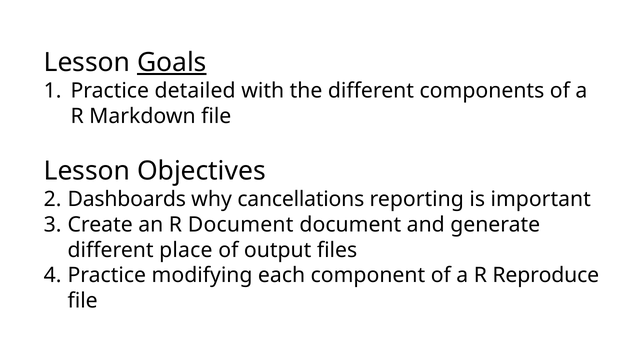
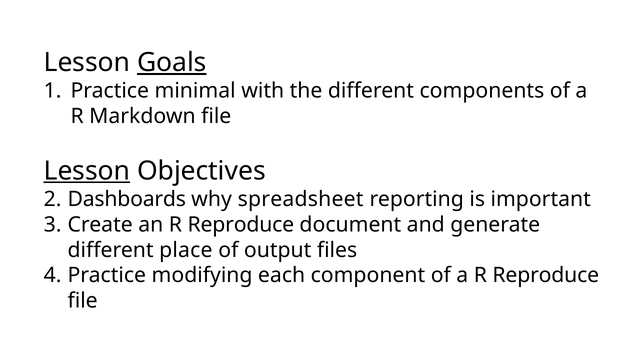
detailed: detailed -> minimal
Lesson at (87, 171) underline: none -> present
cancellations: cancellations -> spreadsheet
an R Document: Document -> Reproduce
